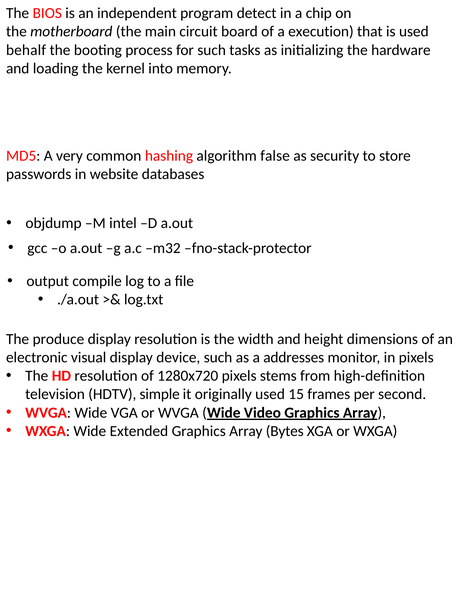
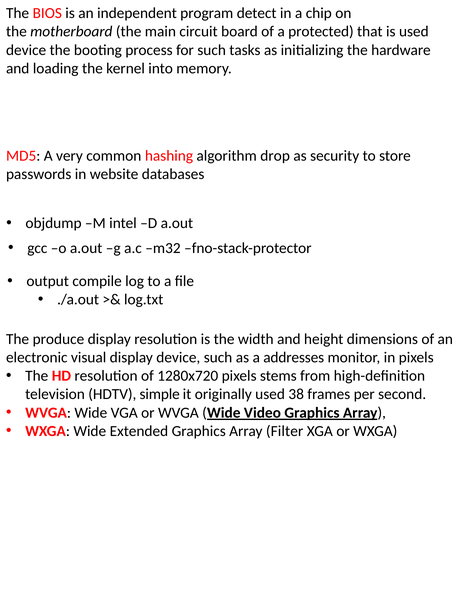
execution: execution -> protected
behalf at (26, 50): behalf -> device
false: false -> drop
15: 15 -> 38
Bytes: Bytes -> Filter
